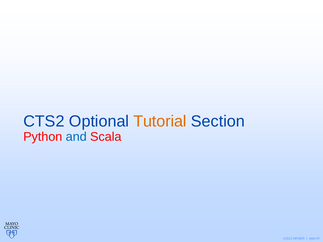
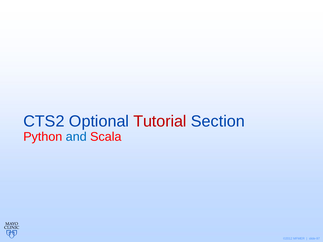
Tutorial colour: orange -> red
